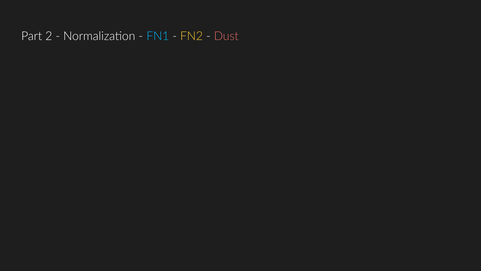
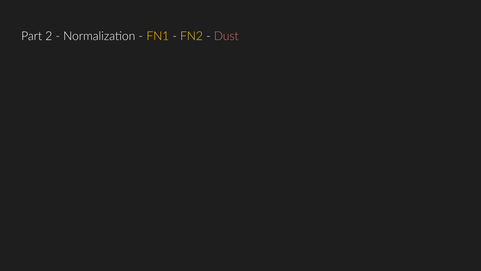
FN1 colour: light blue -> yellow
